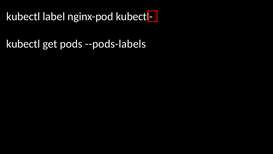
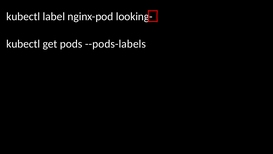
kubectl-: kubectl- -> looking-
